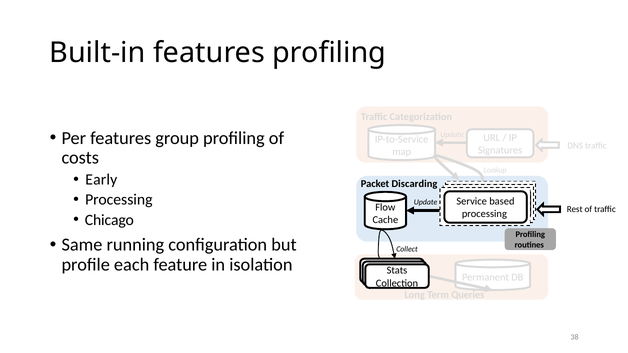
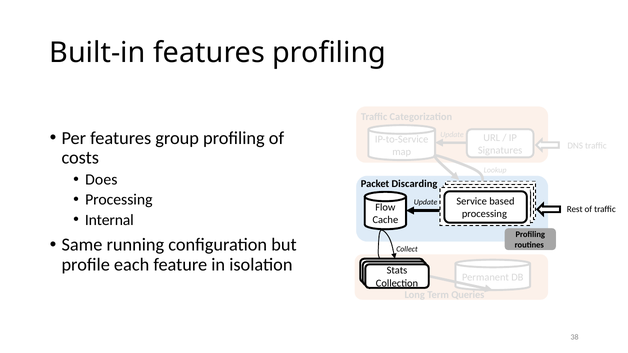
Early: Early -> Does
Chicago: Chicago -> Internal
